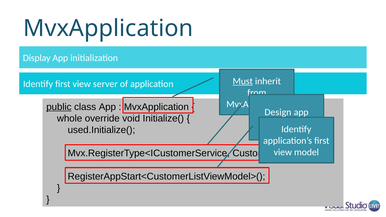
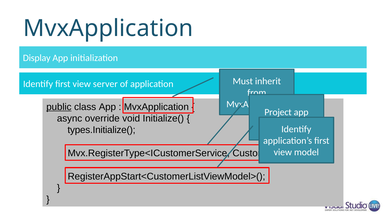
Must underline: present -> none
Design: Design -> Project
whole: whole -> async
used.Initialize(: used.Initialize( -> types.Initialize(
